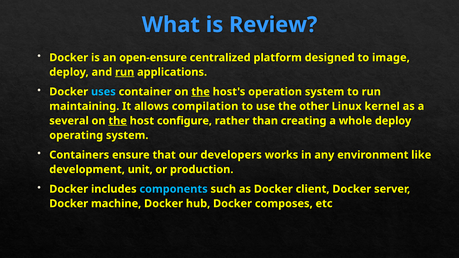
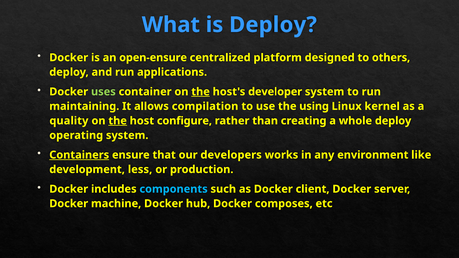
is Review: Review -> Deploy
image: image -> others
run at (125, 72) underline: present -> none
uses colour: light blue -> light green
operation: operation -> developer
other: other -> using
several: several -> quality
Containers underline: none -> present
unit: unit -> less
